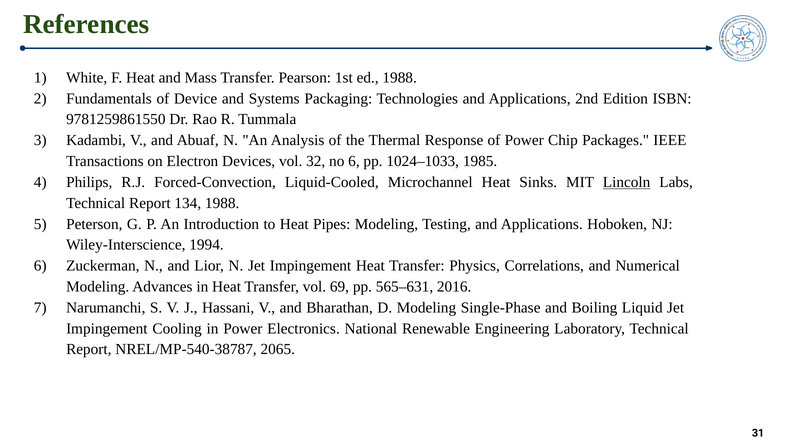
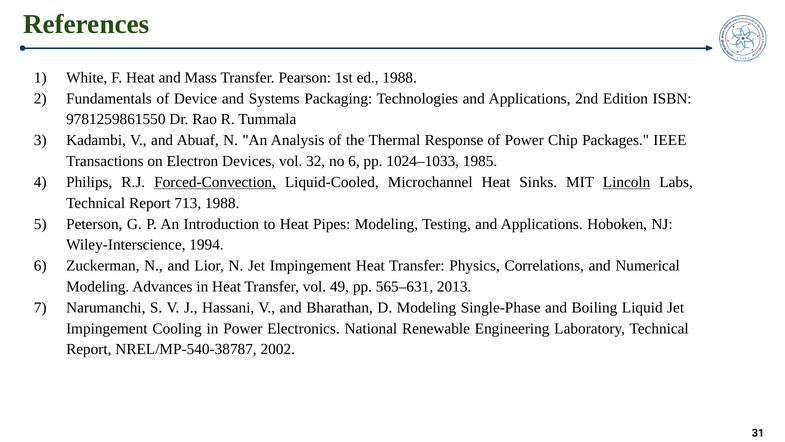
Forced-Convection underline: none -> present
134: 134 -> 713
69: 69 -> 49
2016: 2016 -> 2013
2065: 2065 -> 2002
